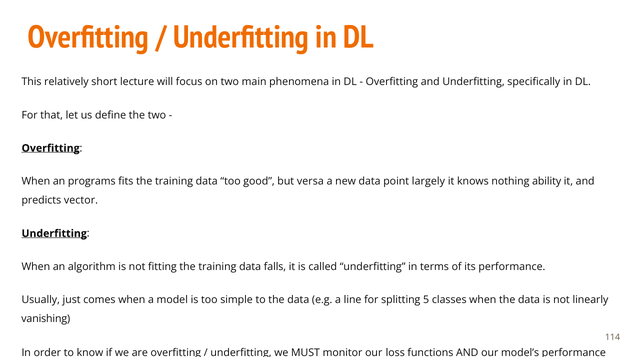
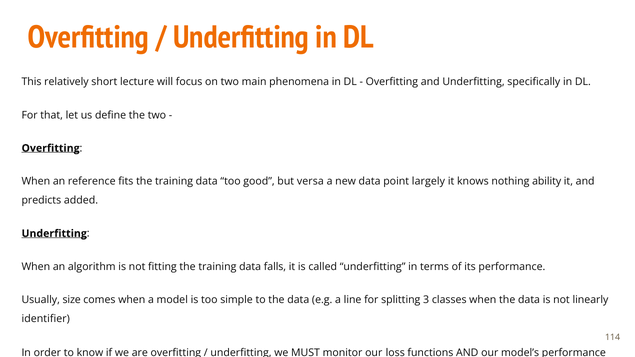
programs: programs -> reference
vector: vector -> added
just: just -> size
5: 5 -> 3
vanishing: vanishing -> identifier
